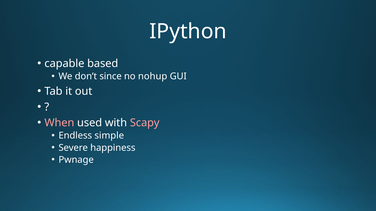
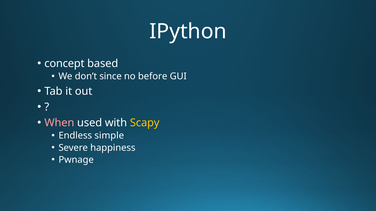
capable: capable -> concept
nohup: nohup -> before
Scapy colour: pink -> yellow
